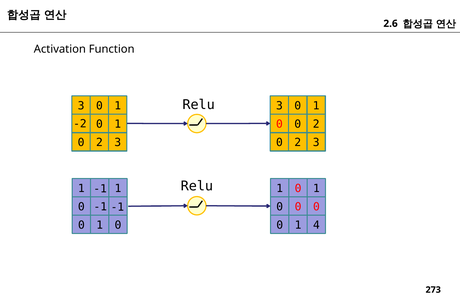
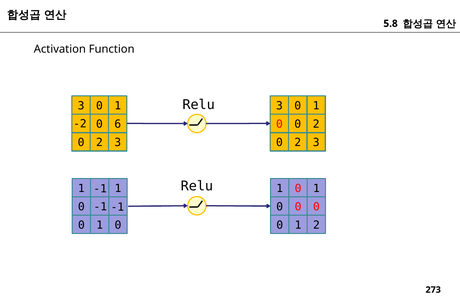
2.6: 2.6 -> 5.8
1 at (118, 124): 1 -> 6
1 4: 4 -> 2
